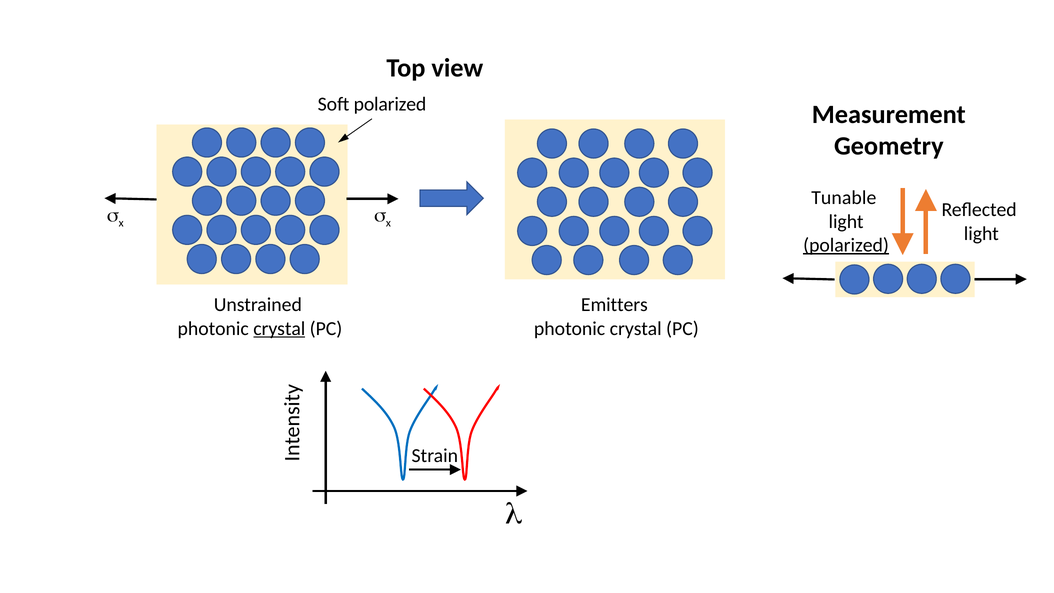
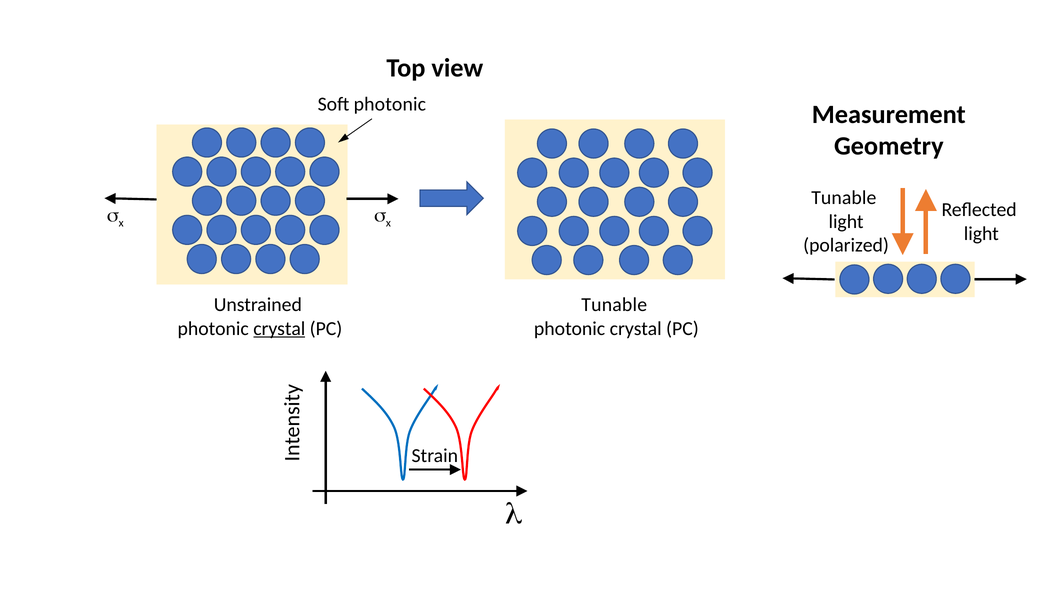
Soft polarized: polarized -> photonic
polarized at (846, 245) underline: present -> none
Emitters at (614, 305): Emitters -> Tunable
